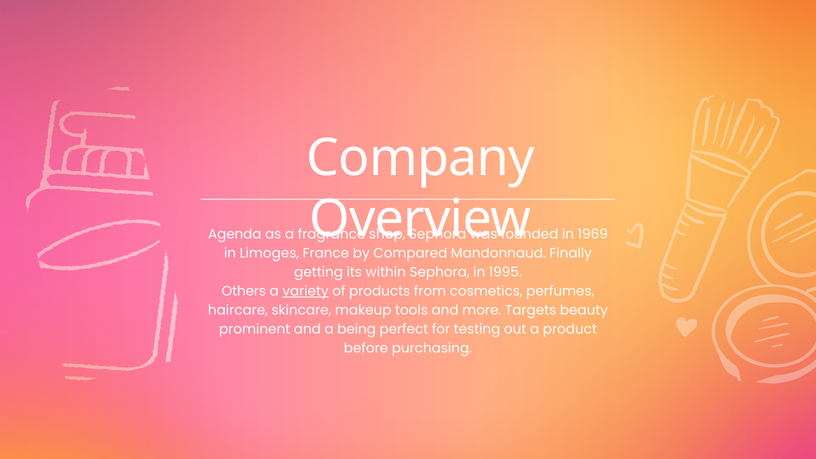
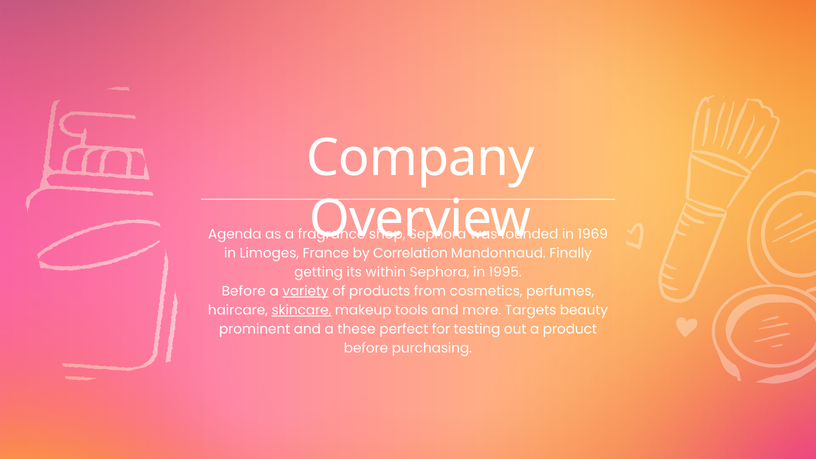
Compared: Compared -> Correlation
Others at (244, 291): Others -> Before
skincare underline: none -> present
being: being -> these
